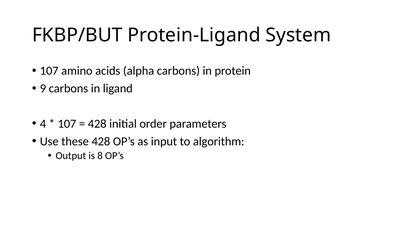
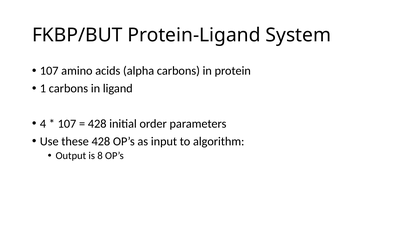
9: 9 -> 1
